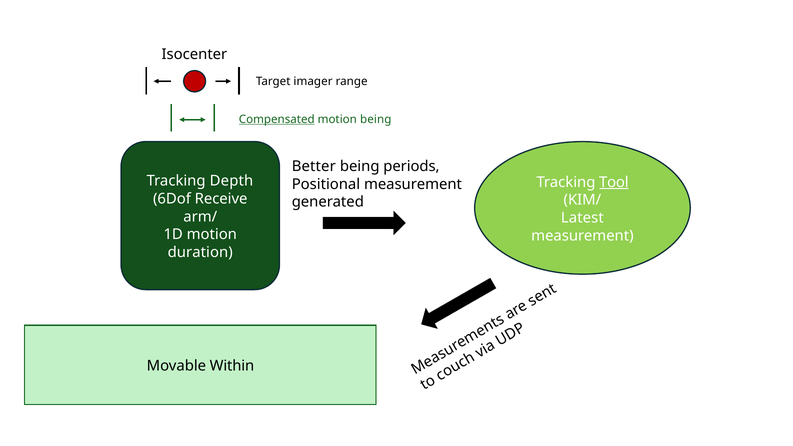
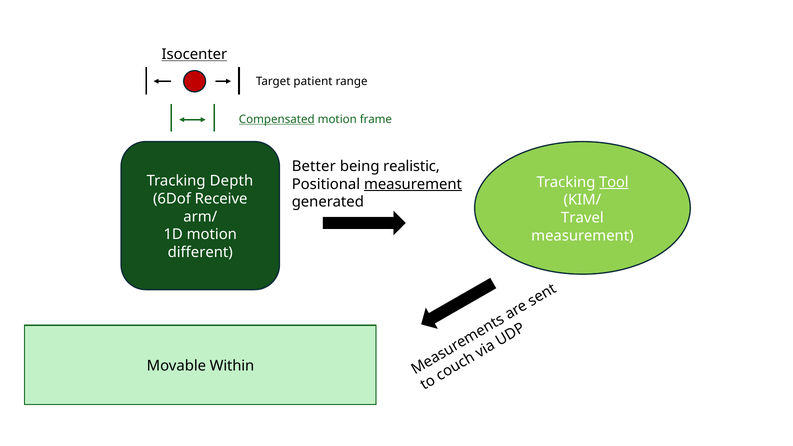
Isocenter underline: none -> present
imager: imager -> patient
motion being: being -> frame
periods: periods -> realistic
measurement at (413, 184) underline: none -> present
Latest: Latest -> Travel
duration: duration -> different
